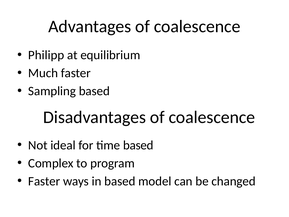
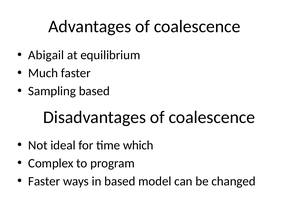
Philipp: Philipp -> Abigail
time based: based -> which
